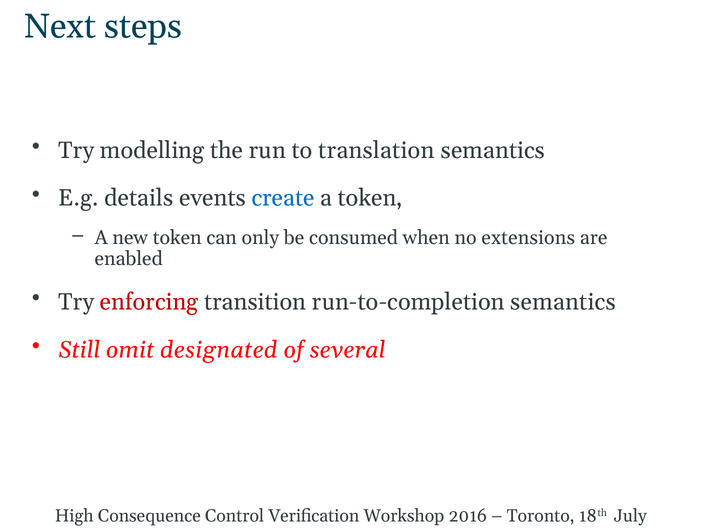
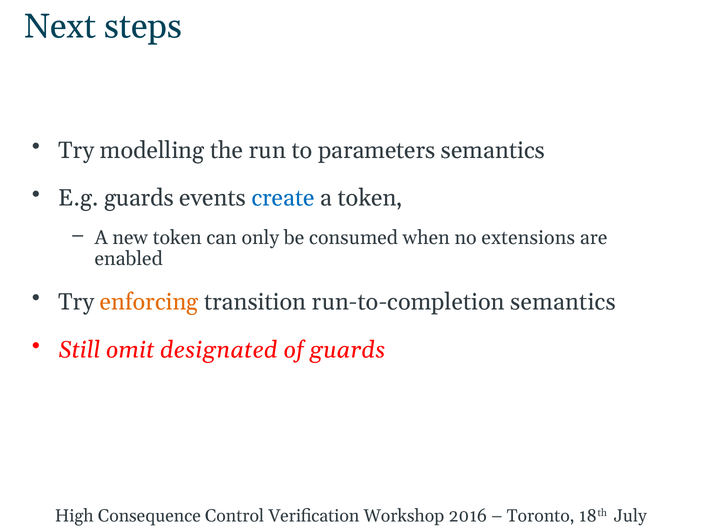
translation: translation -> parameters
E.g details: details -> guards
enforcing colour: red -> orange
of several: several -> guards
